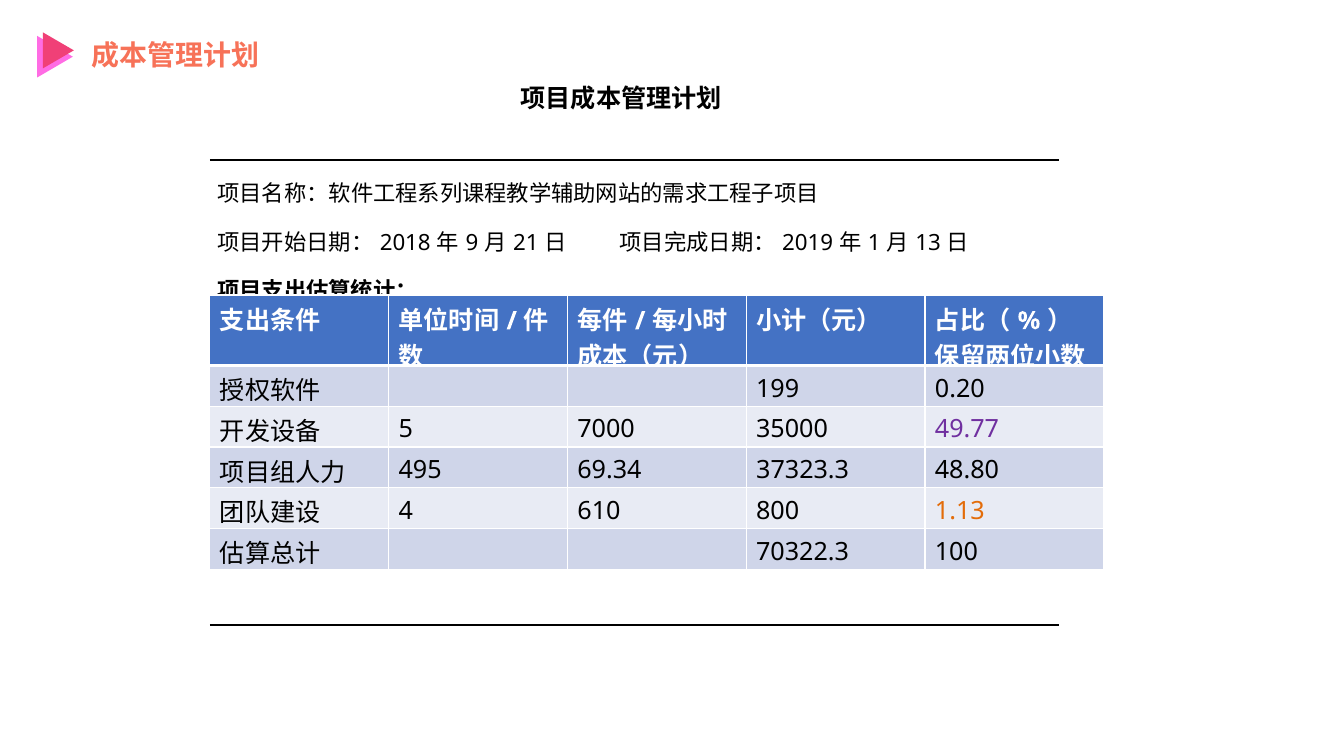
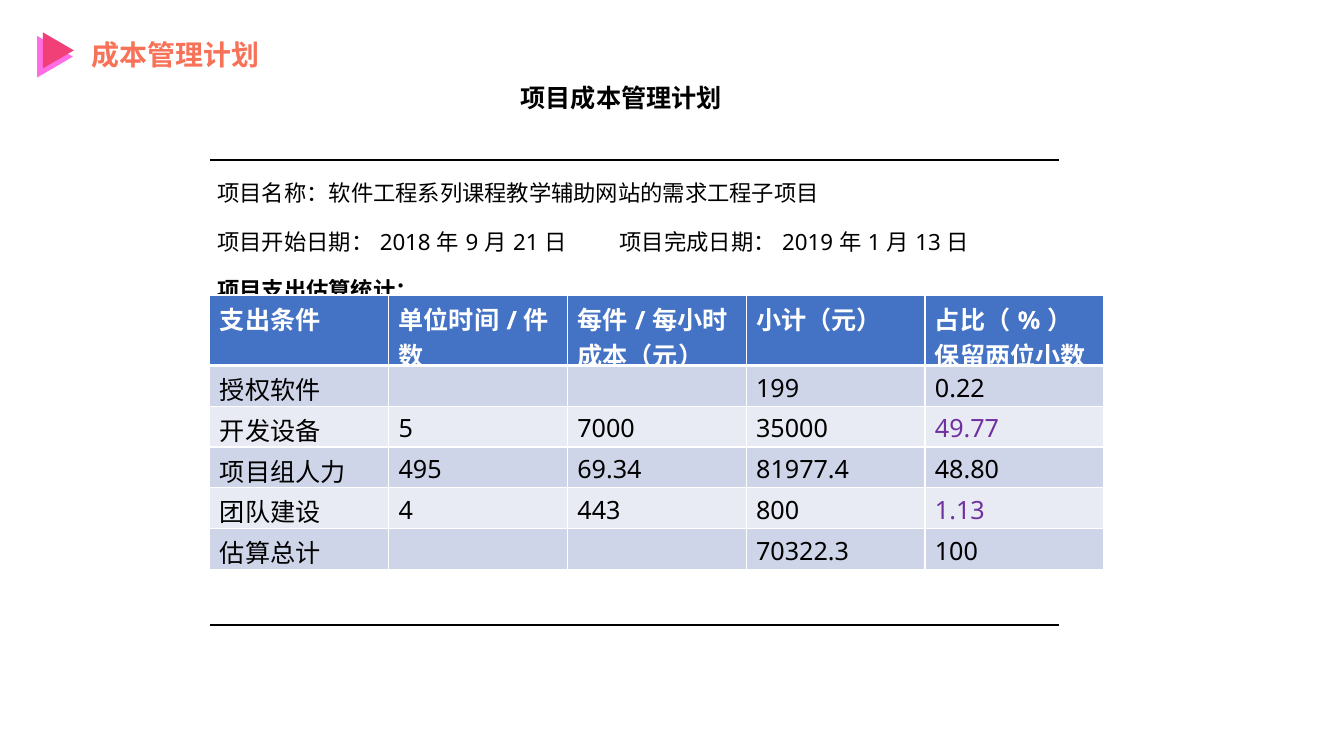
0.20: 0.20 -> 0.22
37323.3: 37323.3 -> 81977.4
610: 610 -> 443
1.13 colour: orange -> purple
